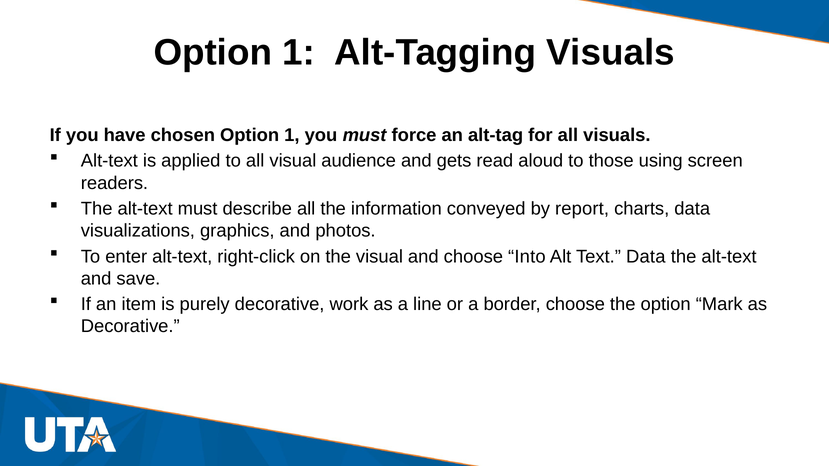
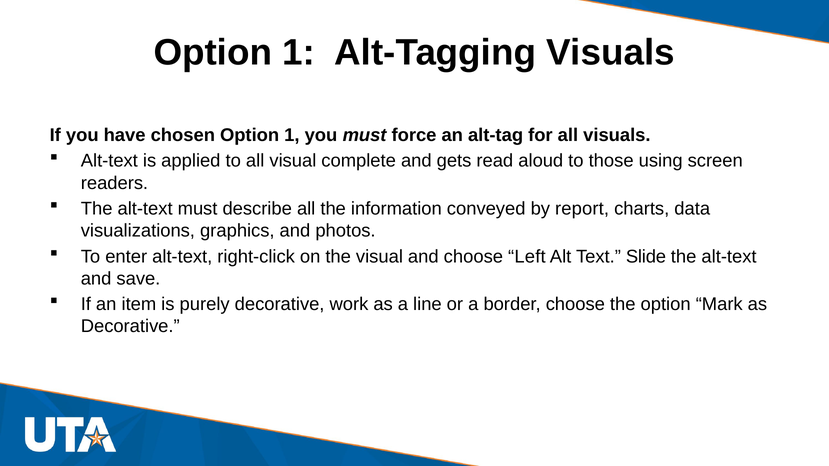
audience: audience -> complete
Into: Into -> Left
Text Data: Data -> Slide
